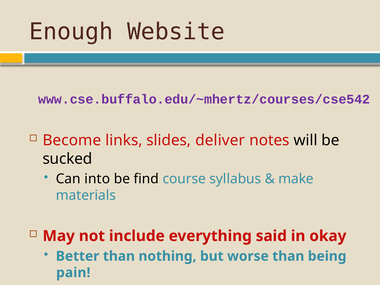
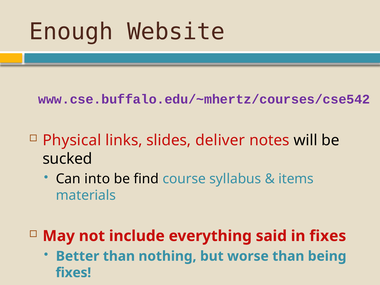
Become: Become -> Physical
make: make -> items
in okay: okay -> fixes
pain at (73, 273): pain -> fixes
